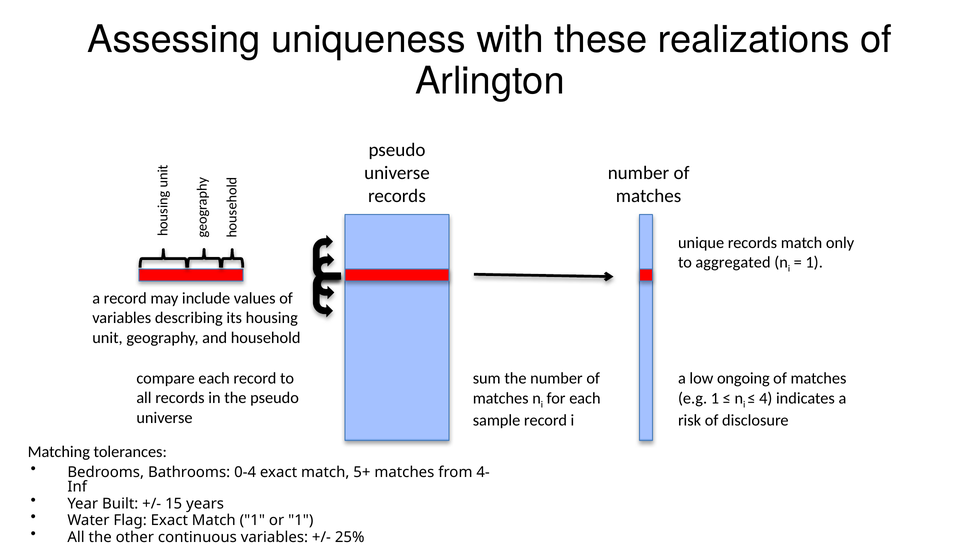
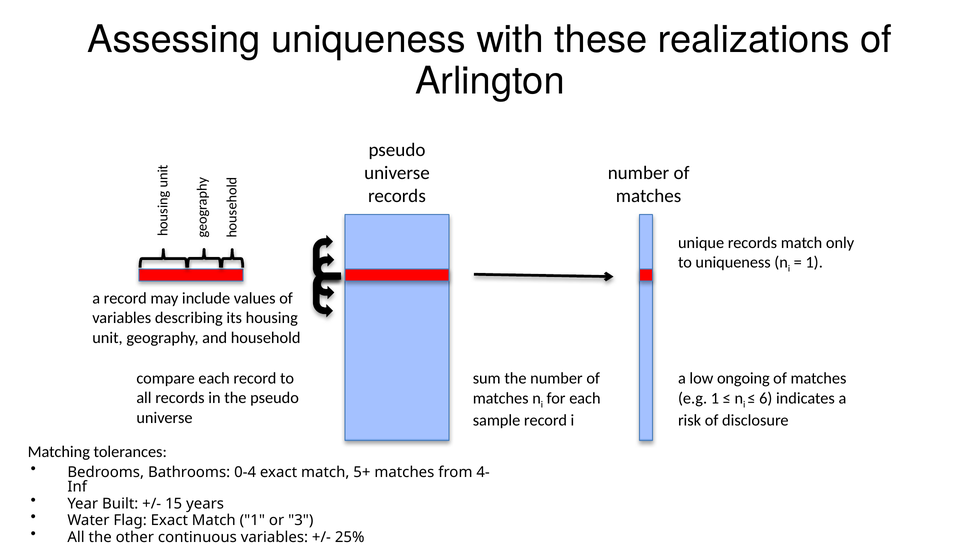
to aggregated: aggregated -> uniqueness
4: 4 -> 6
or 1: 1 -> 3
